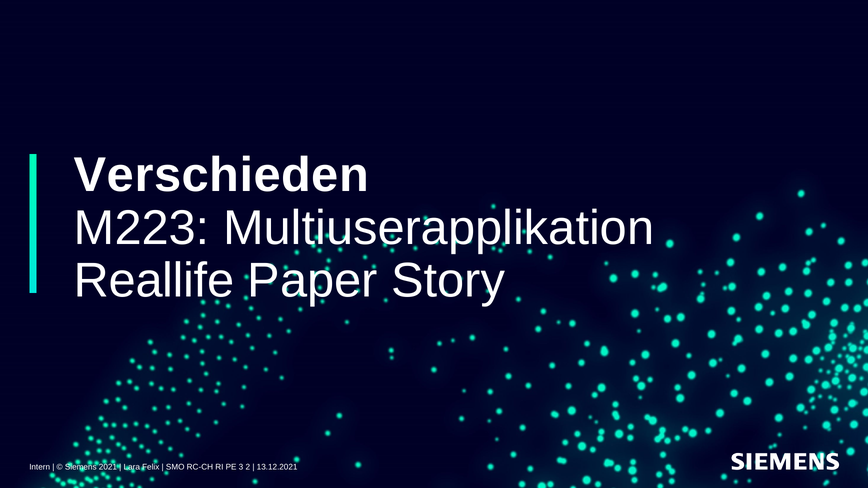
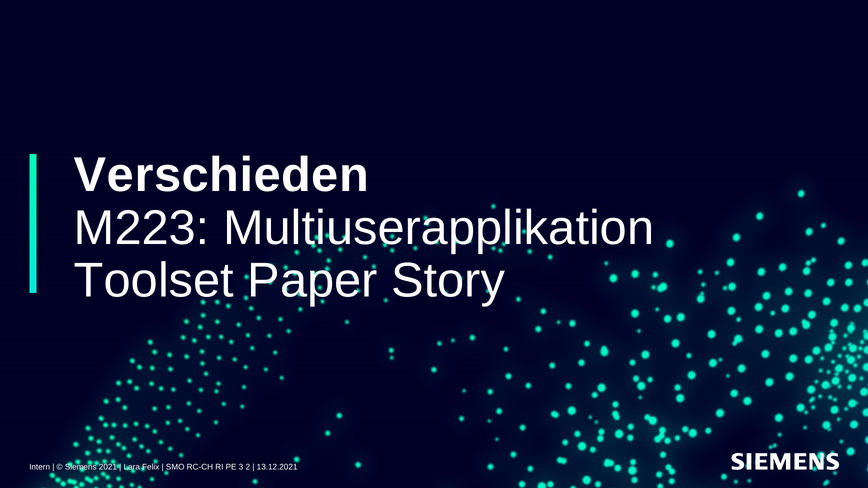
Reallife: Reallife -> Toolset
